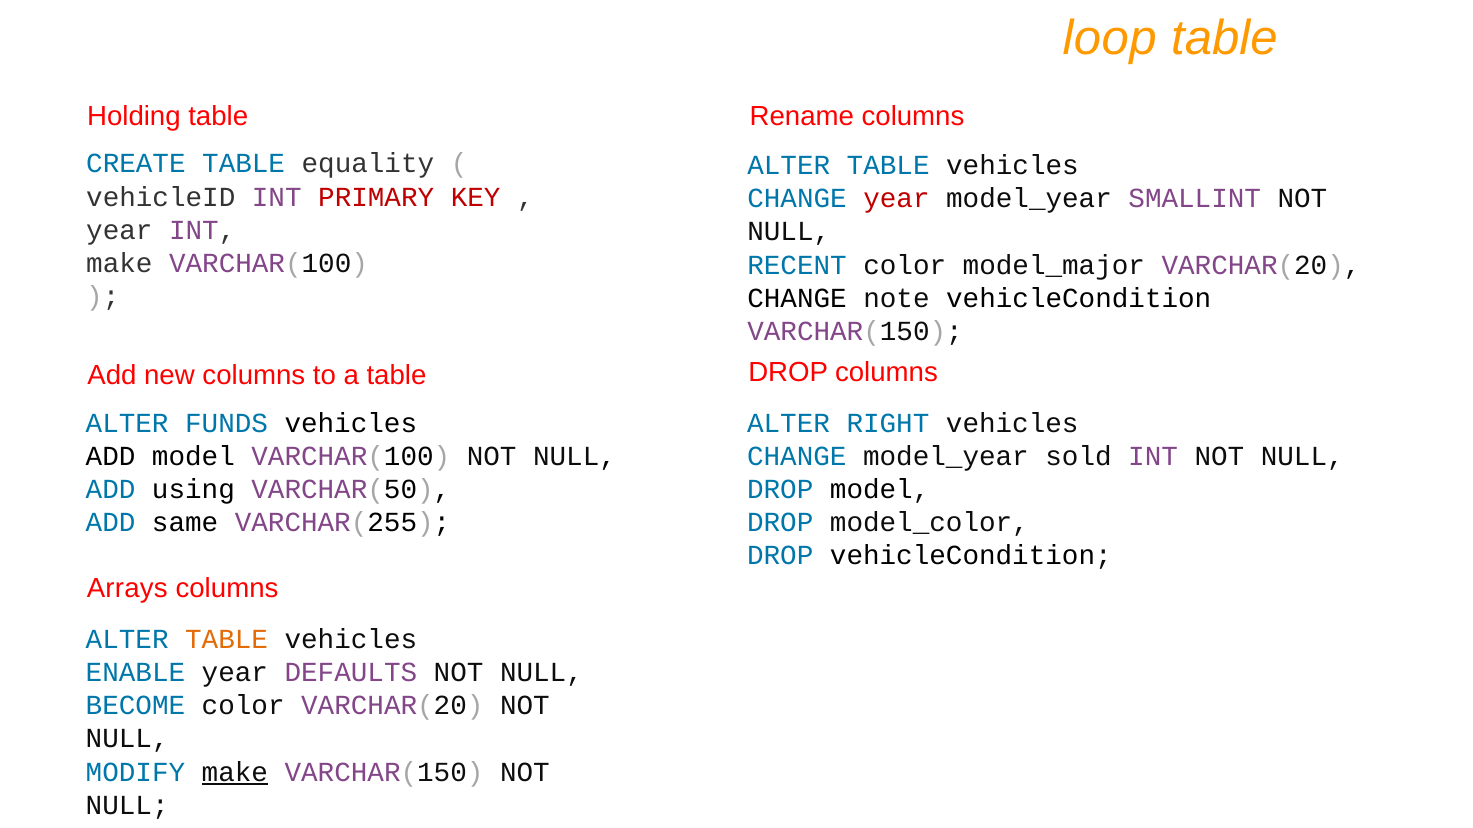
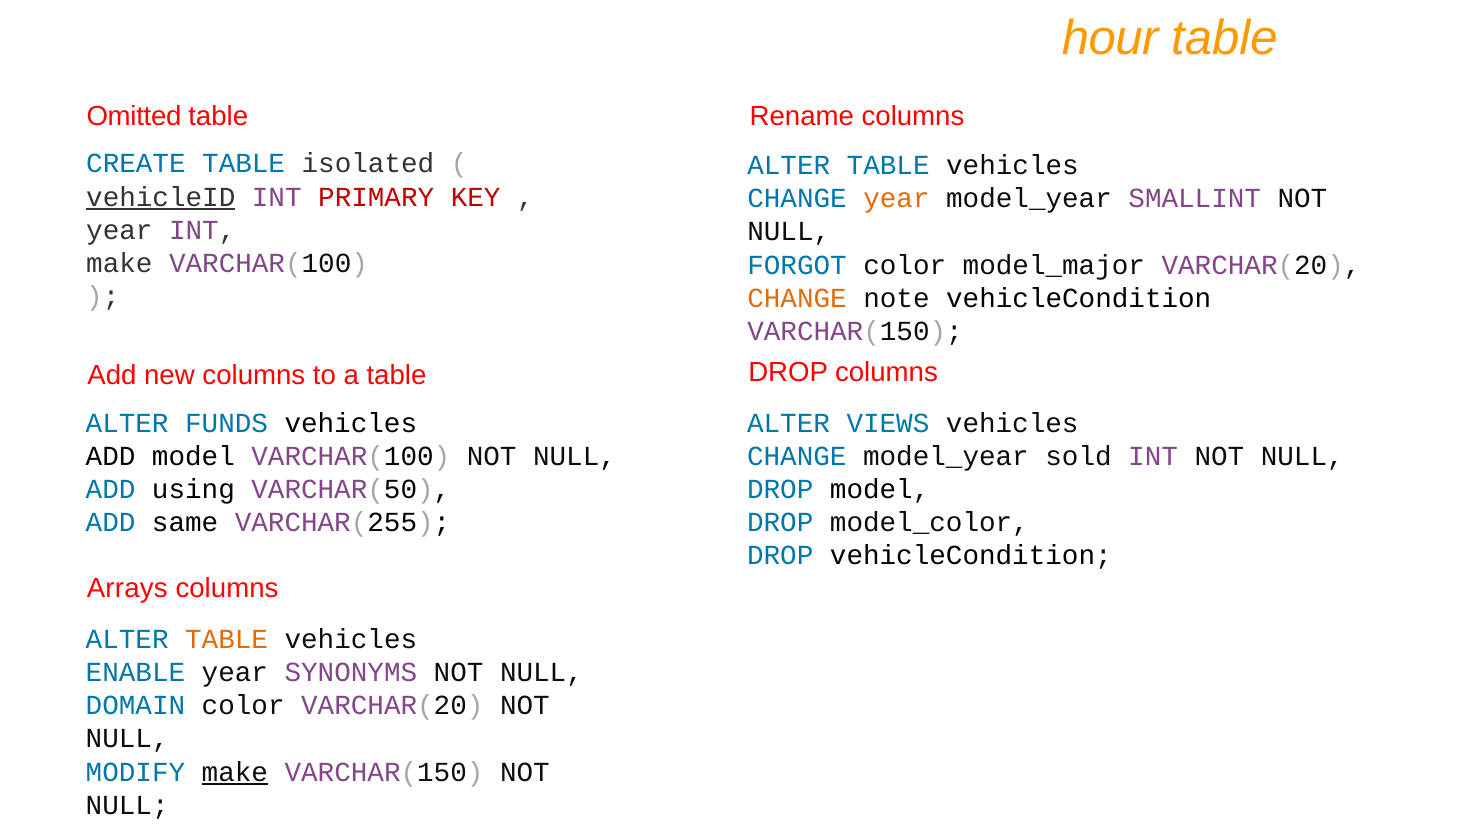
loop: loop -> hour
Holding: Holding -> Omitted
equality: equality -> isolated
vehicleID underline: none -> present
year at (896, 199) colour: red -> orange
RECENT: RECENT -> FORGOT
CHANGE at (797, 298) colour: black -> orange
RIGHT: RIGHT -> VIEWS
DEFAULTS: DEFAULTS -> SYNONYMS
BECOME: BECOME -> DOMAIN
